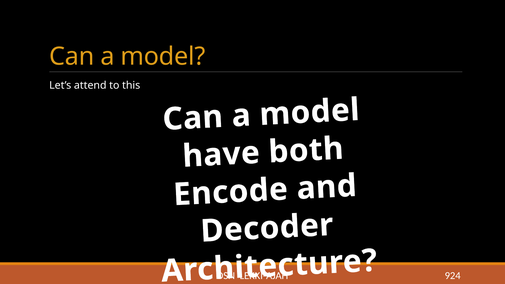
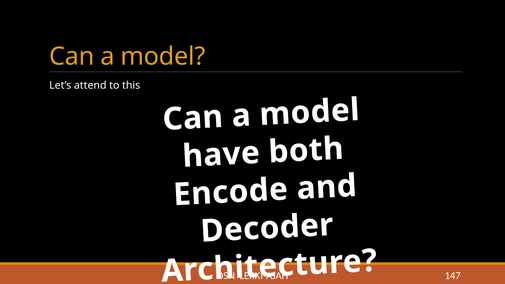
924: 924 -> 147
